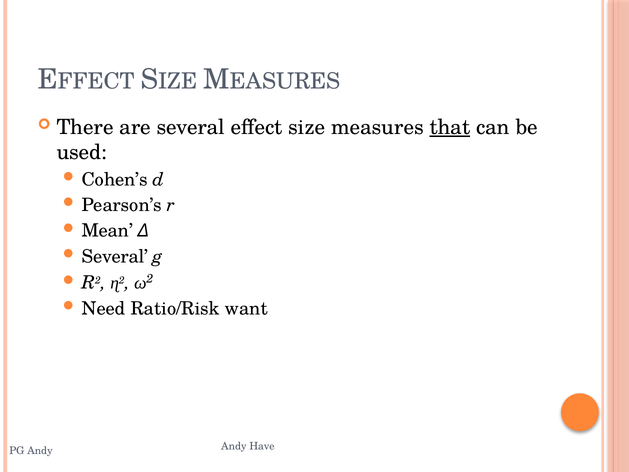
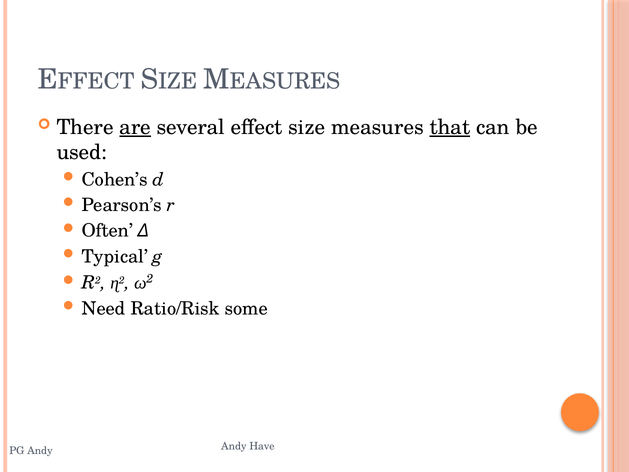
are underline: none -> present
Mean: Mean -> Often
Several at (115, 256): Several -> Typical
want: want -> some
